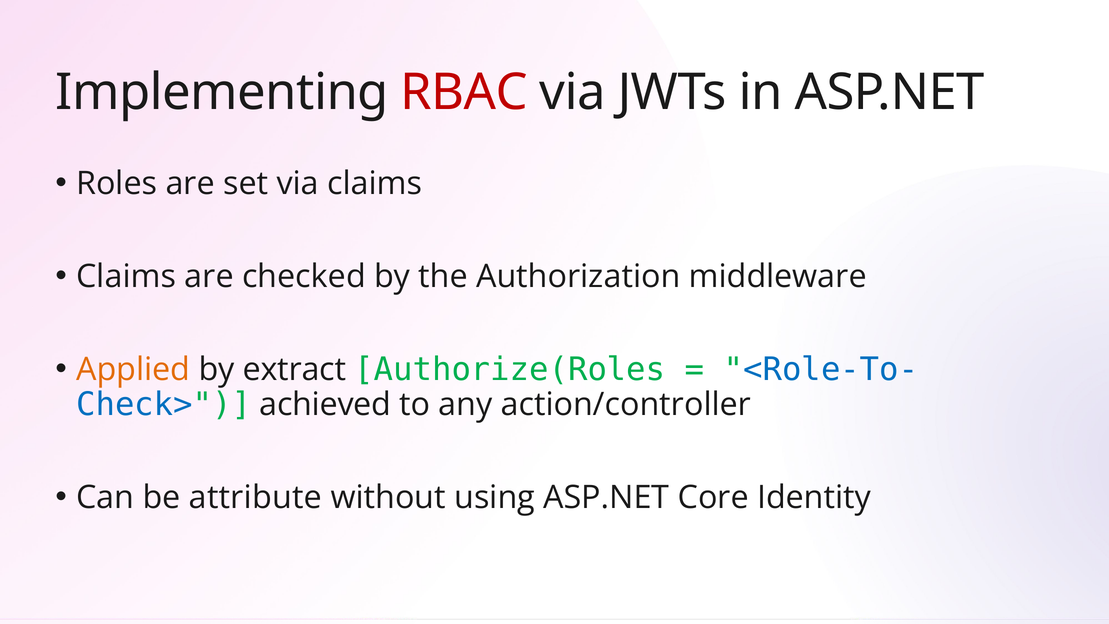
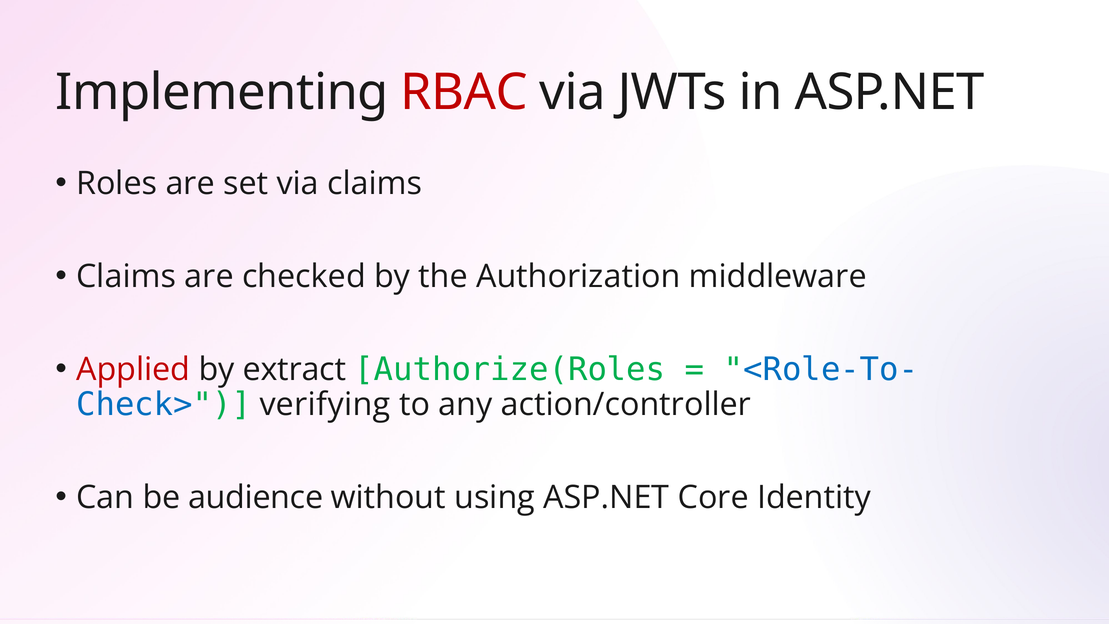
Applied colour: orange -> red
achieved: achieved -> verifying
attribute: attribute -> audience
